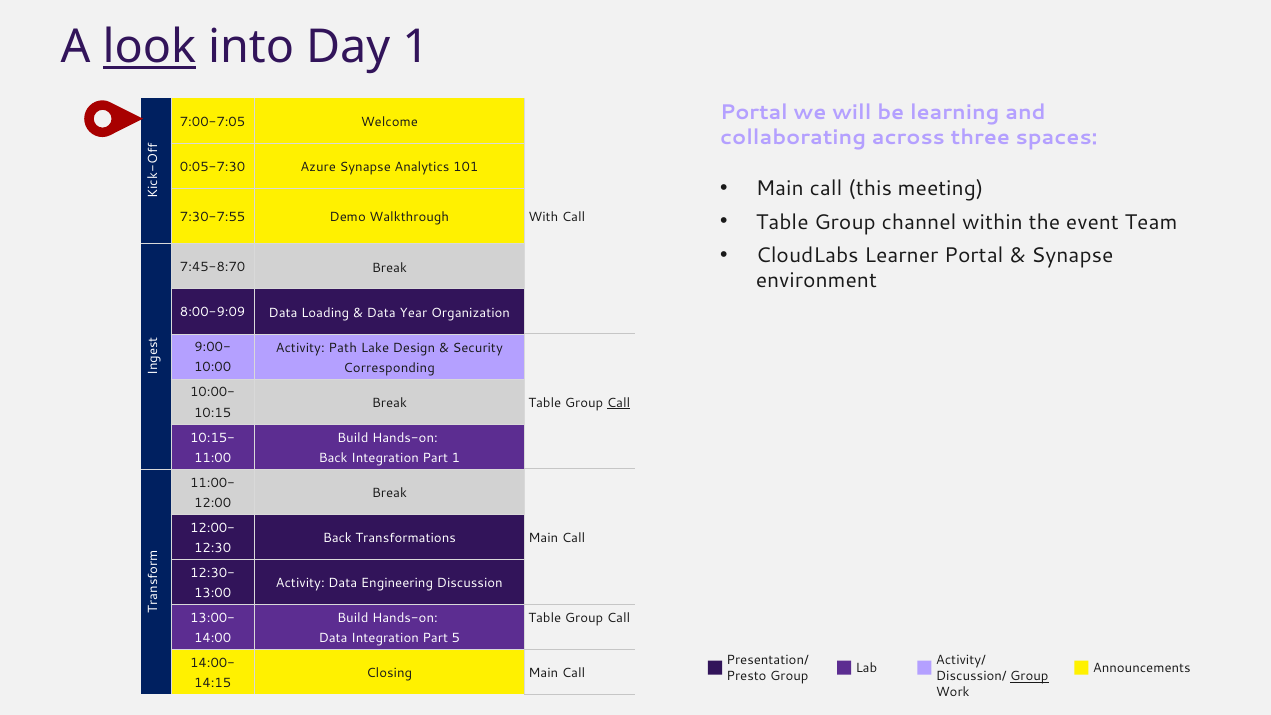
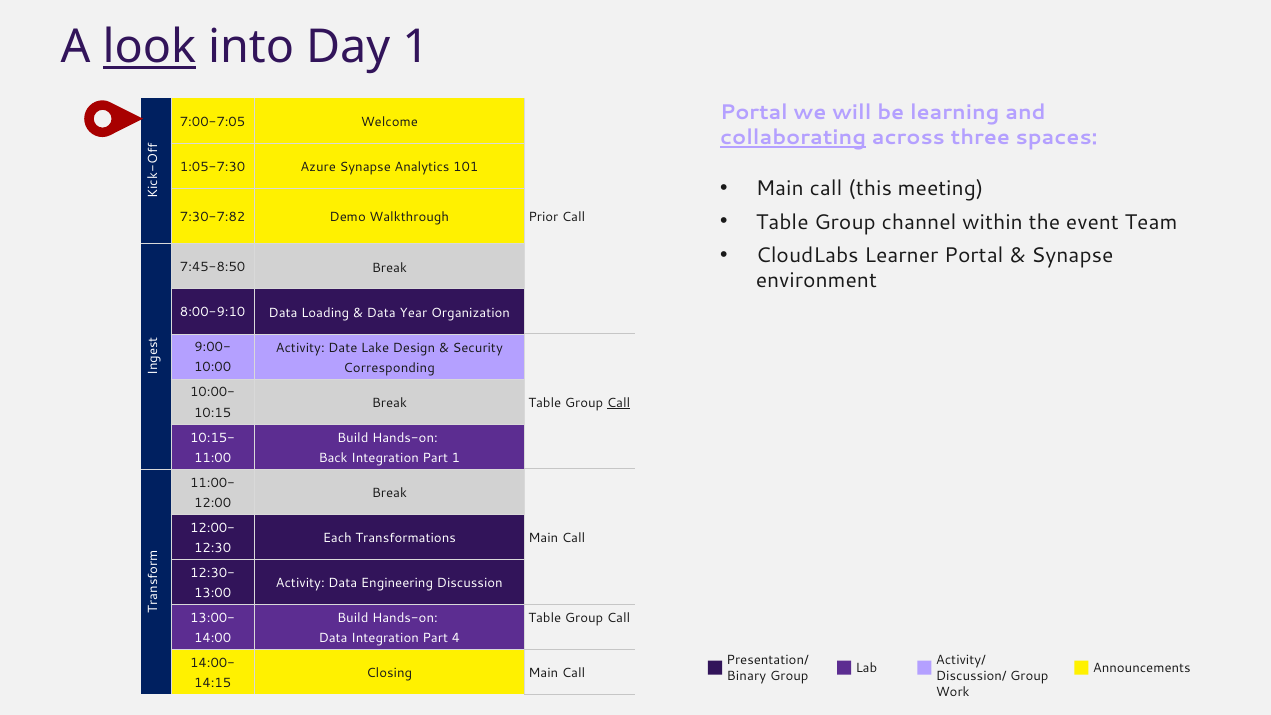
collaborating underline: none -> present
0:05-7:30: 0:05-7:30 -> 1:05-7:30
7:30-7:55: 7:30-7:55 -> 7:30-7:82
With: With -> Prior
7:45-8:70: 7:45-8:70 -> 7:45-8:50
8:00-9:09: 8:00-9:09 -> 8:00-9:10
Path: Path -> Date
Back at (337, 538): Back -> Each
5: 5 -> 4
Presto: Presto -> Binary
Group at (1029, 676) underline: present -> none
